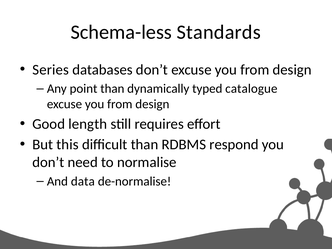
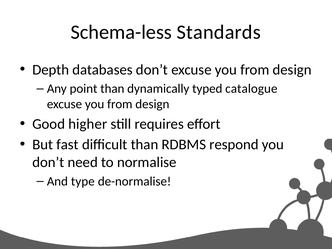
Series: Series -> Depth
length: length -> higher
this: this -> fast
data: data -> type
